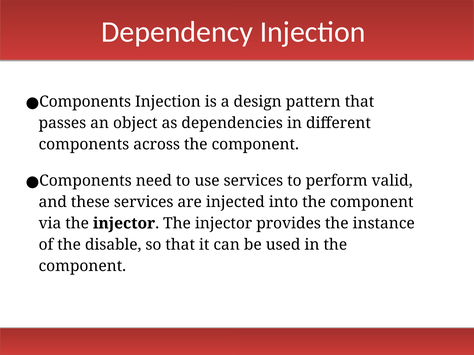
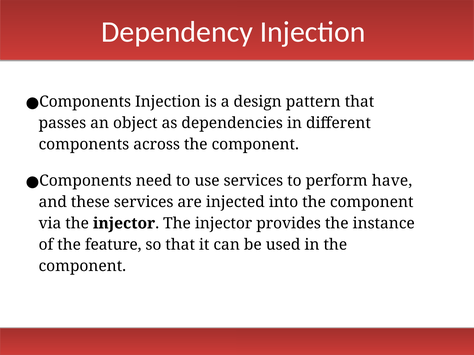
valid: valid -> have
disable: disable -> feature
